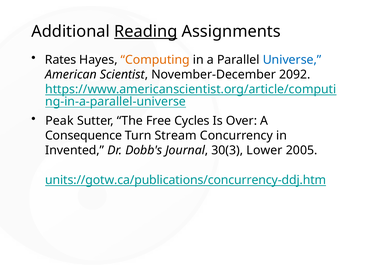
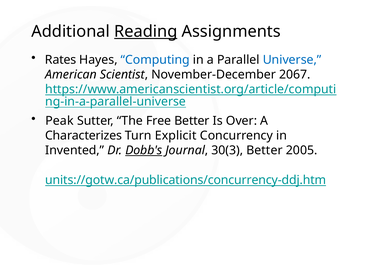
Computing colour: orange -> blue
2092: 2092 -> 2067
Free Cycles: Cycles -> Better
Consequence: Consequence -> Characterizes
Stream: Stream -> Explicit
Dobb's underline: none -> present
30(3 Lower: Lower -> Better
